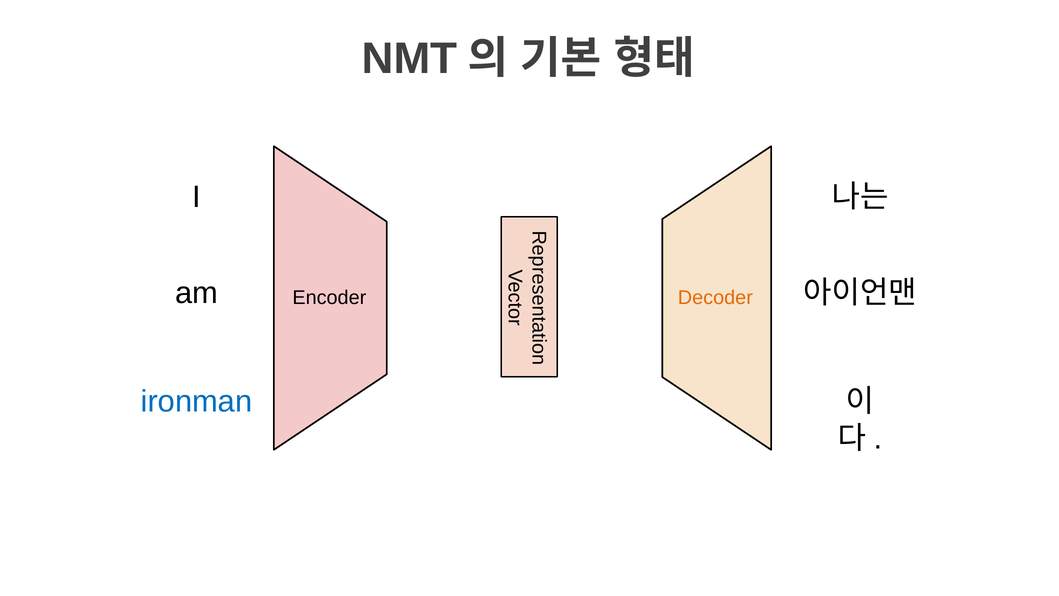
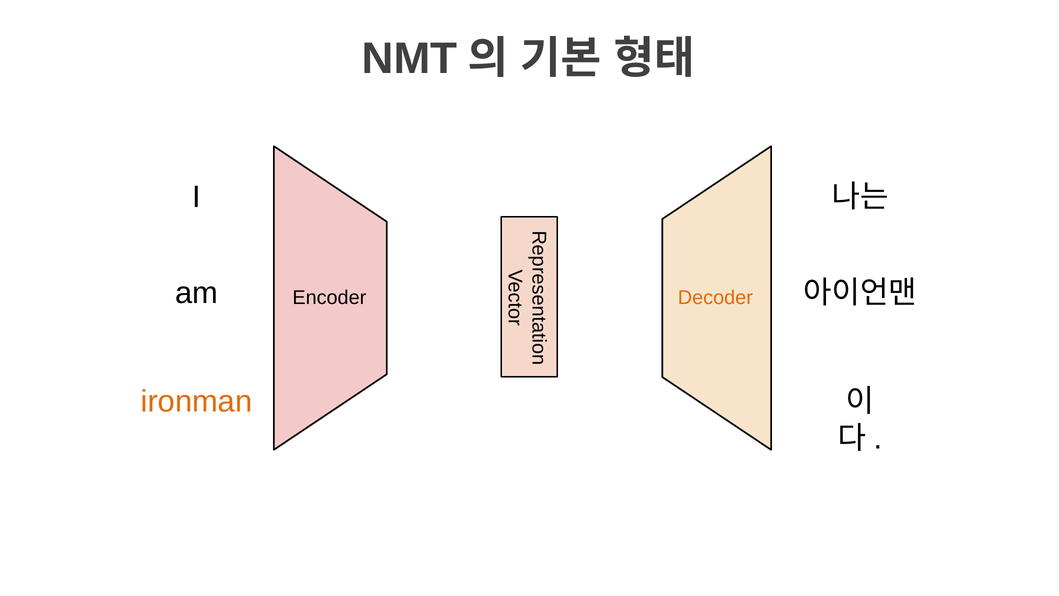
ironman colour: blue -> orange
